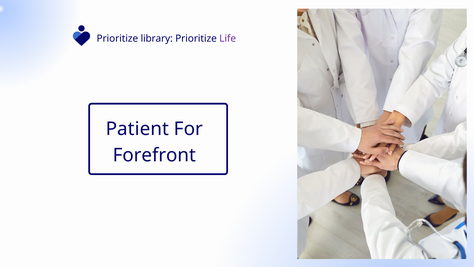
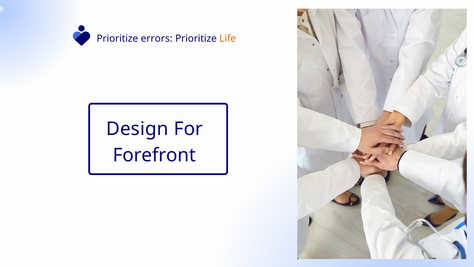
library: library -> errors
Life colour: purple -> orange
Patient: Patient -> Design
